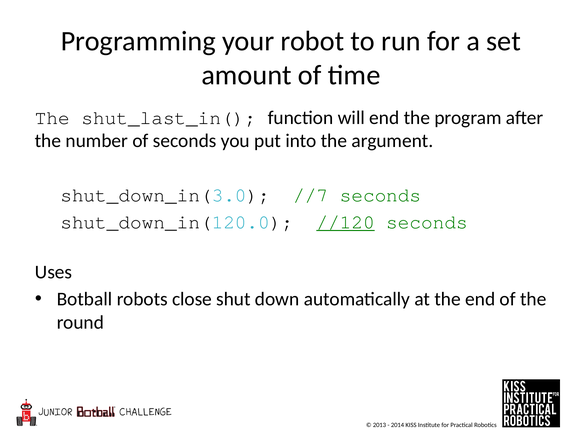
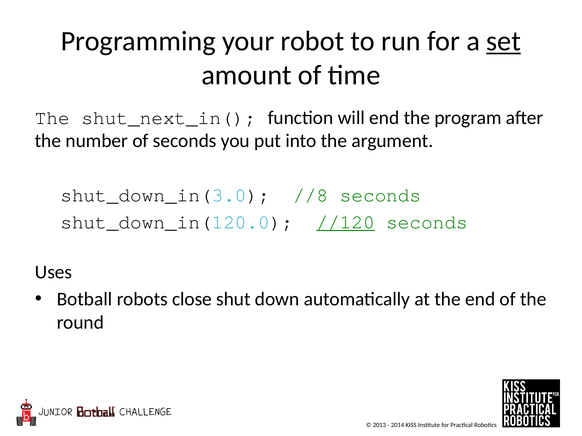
set underline: none -> present
shut_last_in(: shut_last_in( -> shut_next_in(
//7: //7 -> //8
